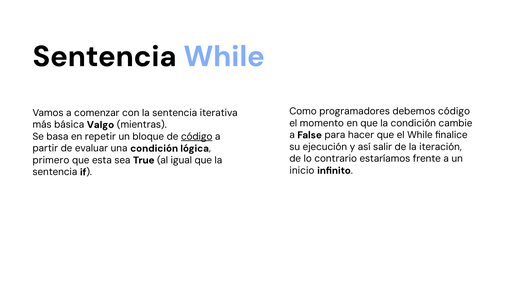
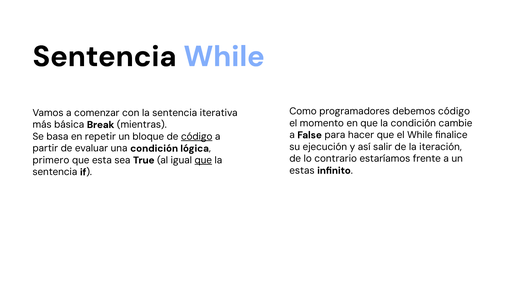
Valgo: Valgo -> Break
que at (203, 160) underline: none -> present
inicio: inicio -> estas
